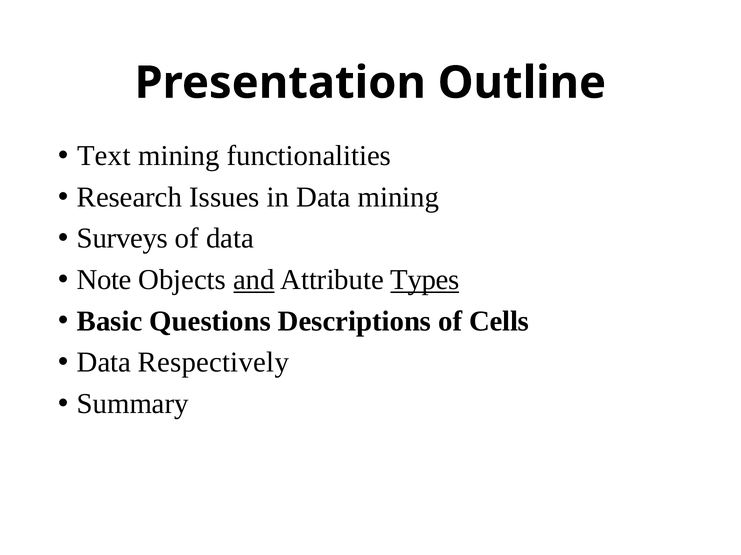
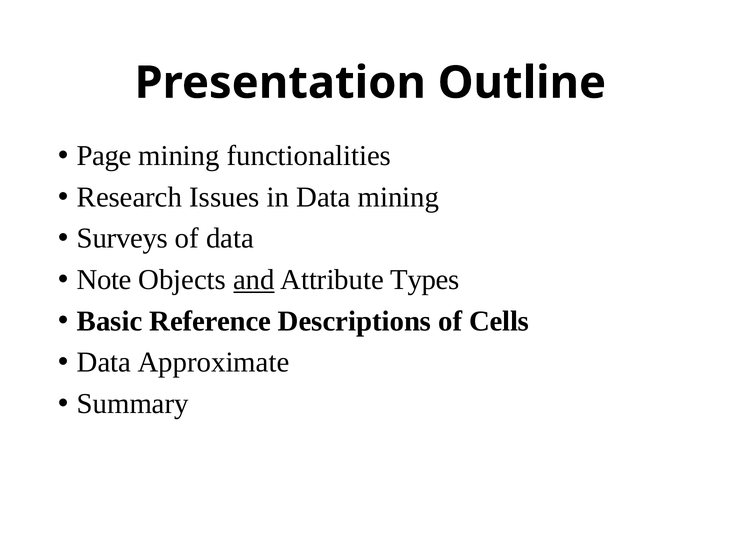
Text: Text -> Page
Types underline: present -> none
Questions: Questions -> Reference
Respectively: Respectively -> Approximate
